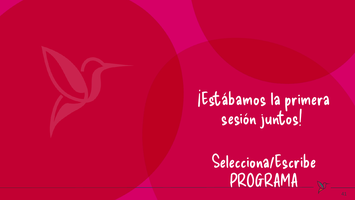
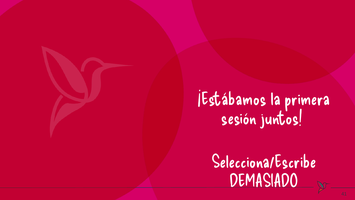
PROGRAMA: PROGRAMA -> DEMASIADO
